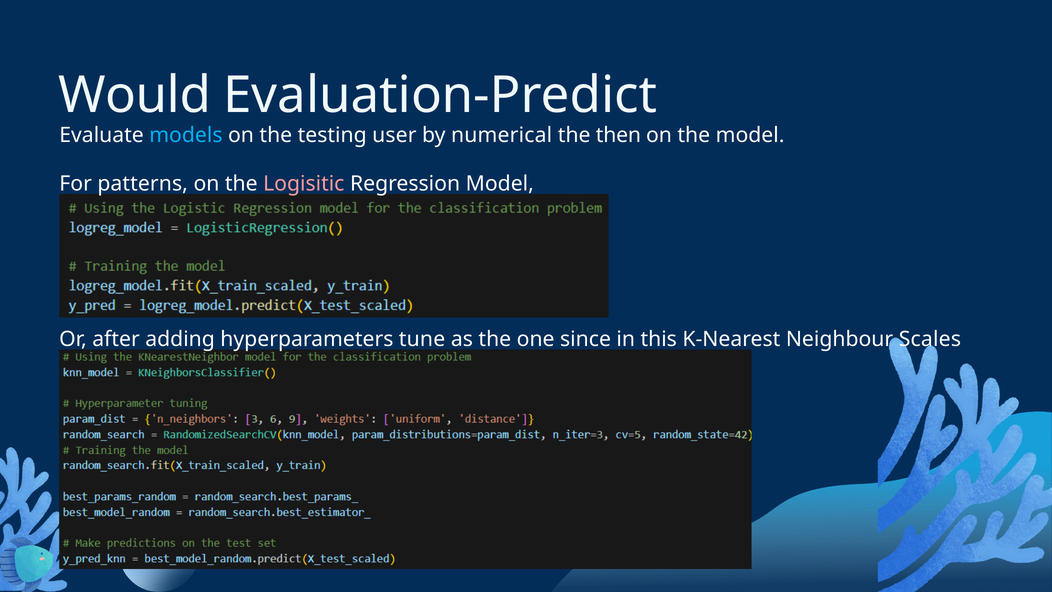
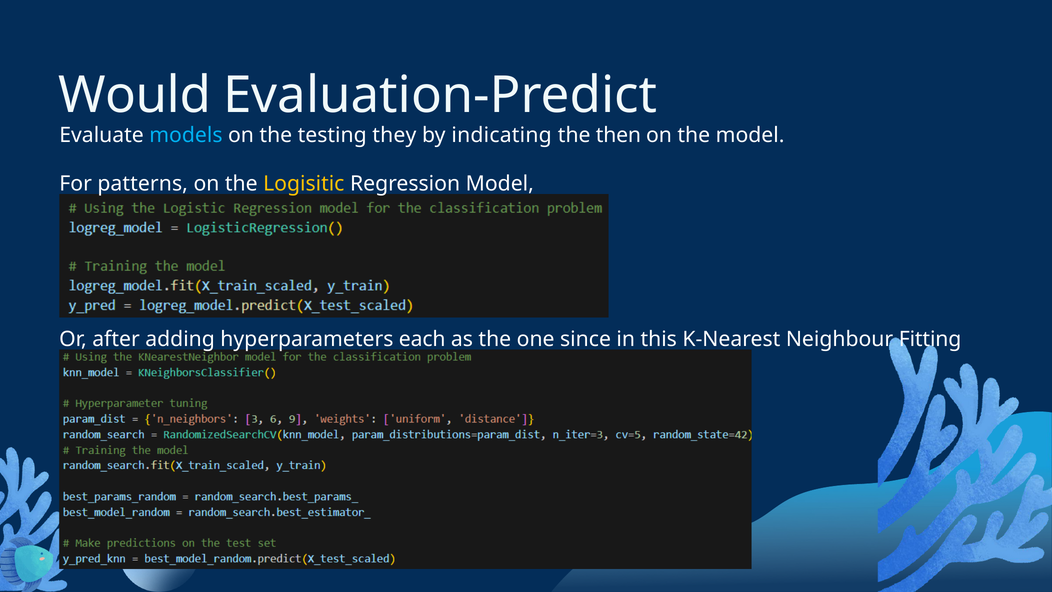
user: user -> they
numerical: numerical -> indicating
Logisitic colour: pink -> yellow
tune: tune -> each
Scales: Scales -> Fitting
